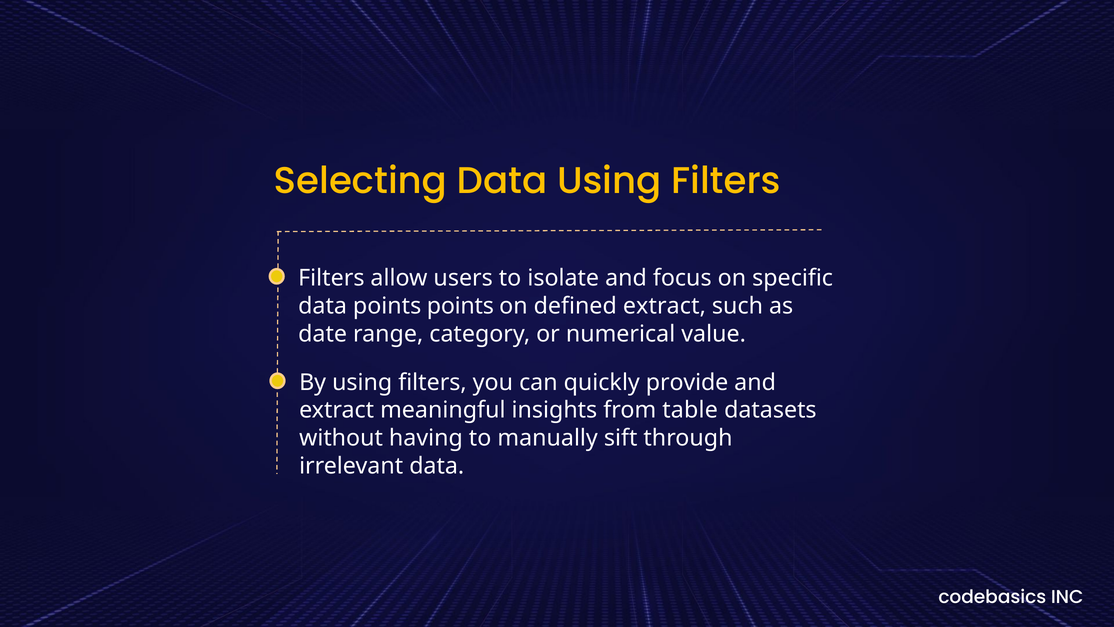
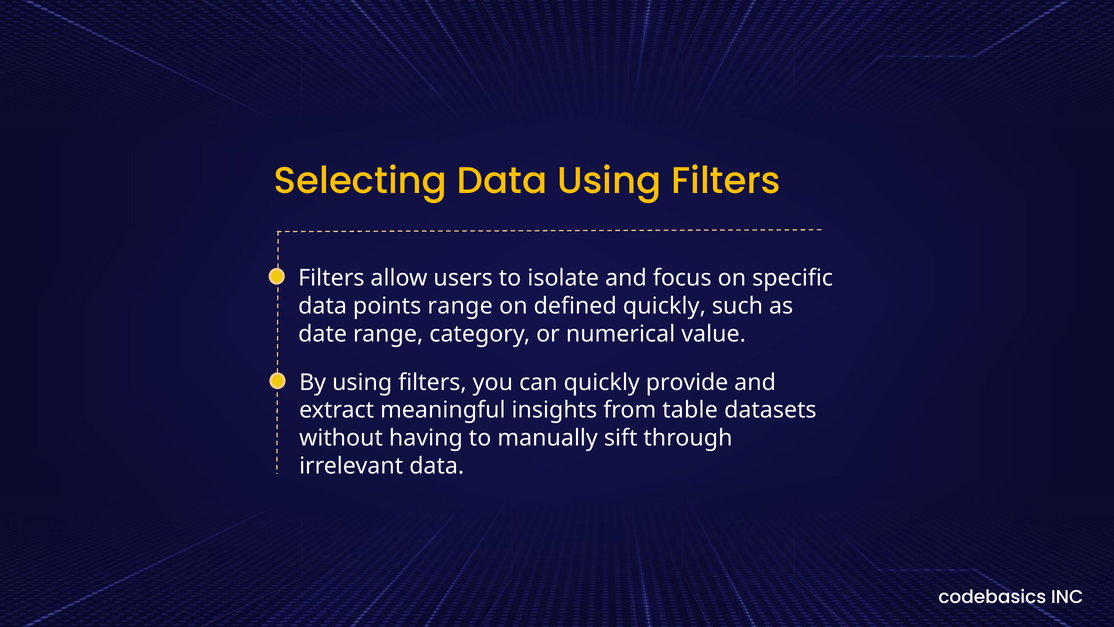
points points: points -> range
defined extract: extract -> quickly
